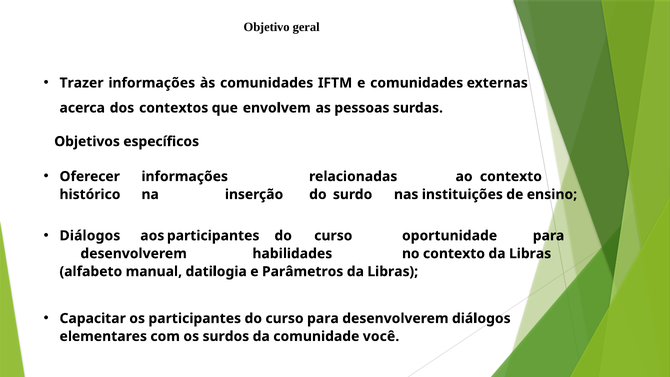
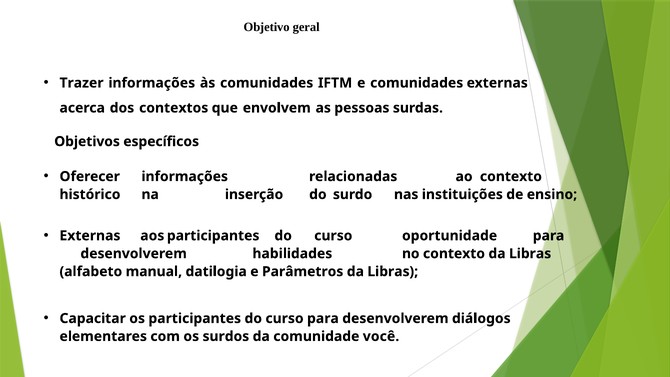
Diálogos at (90, 236): Diálogos -> Externas
